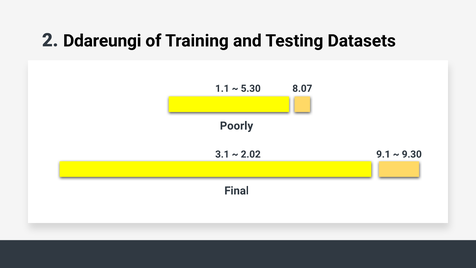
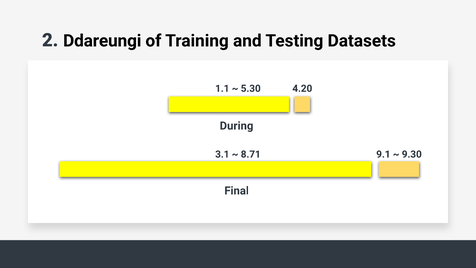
8.07: 8.07 -> 4.20
Poorly: Poorly -> During
2.02: 2.02 -> 8.71
